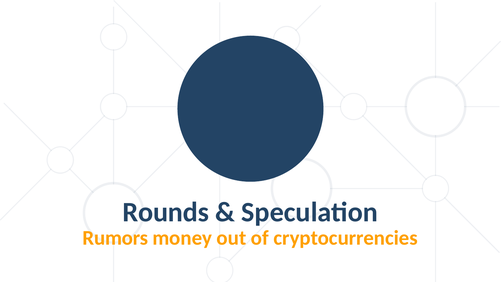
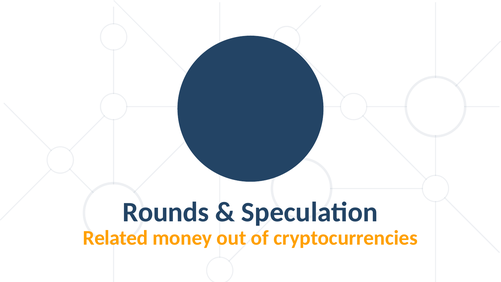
Rumors: Rumors -> Related
